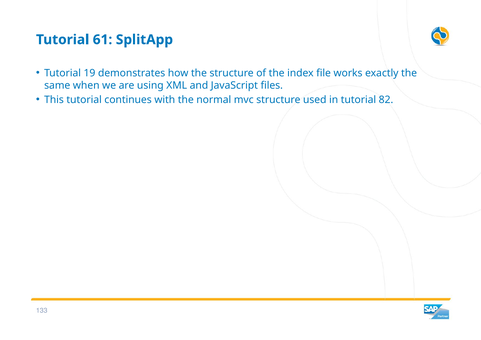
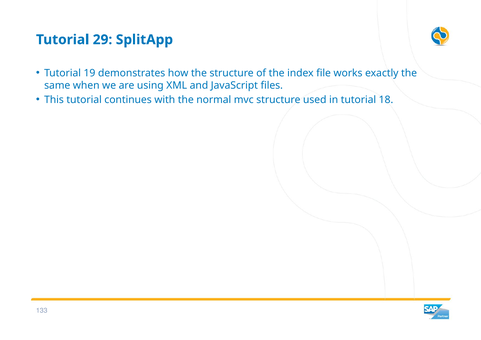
61: 61 -> 29
82: 82 -> 18
